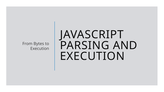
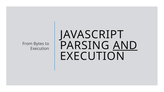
AND underline: none -> present
